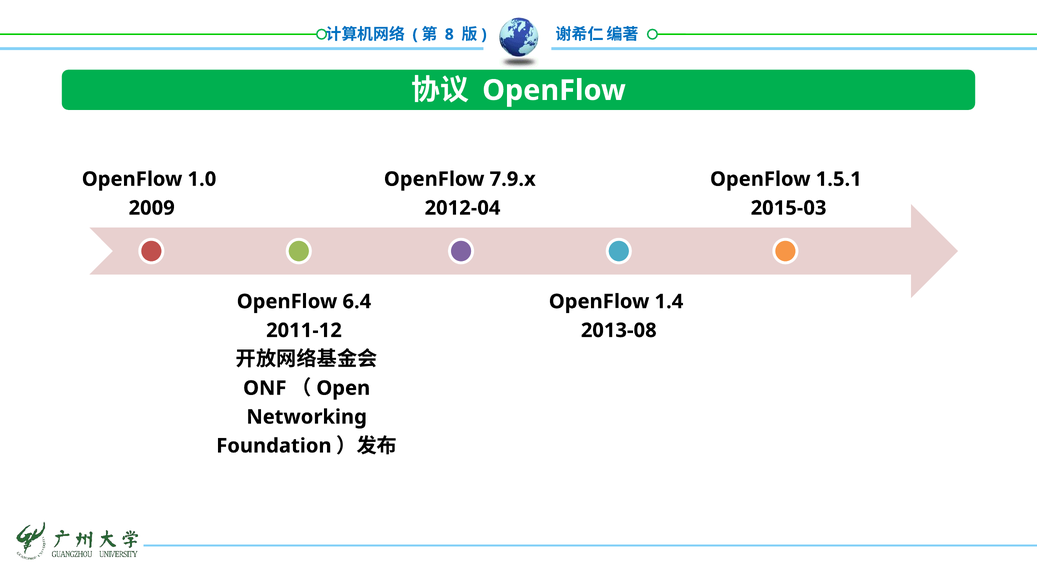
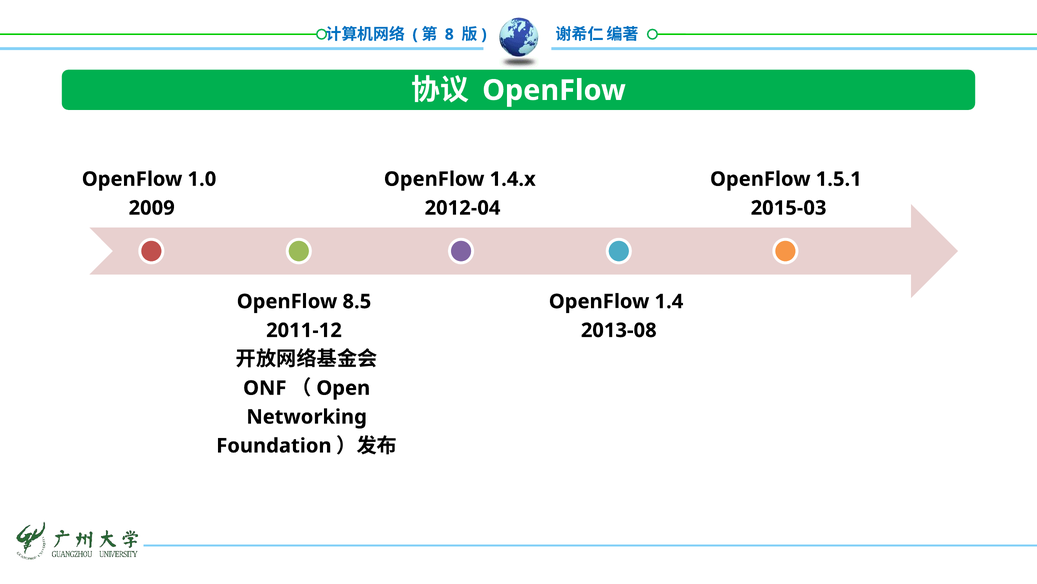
7.9.x: 7.9.x -> 1.4.x
6.4: 6.4 -> 8.5
